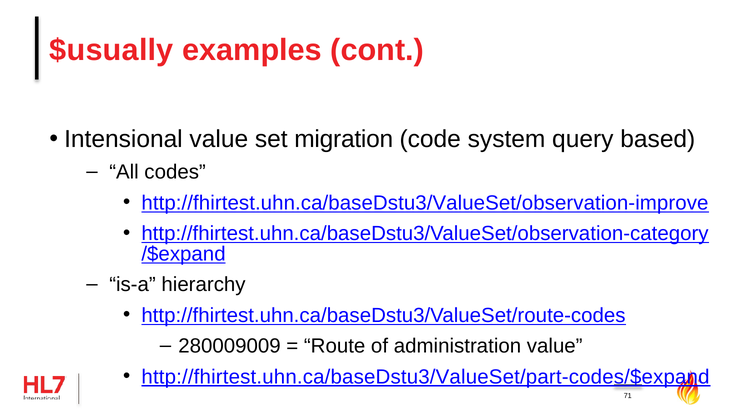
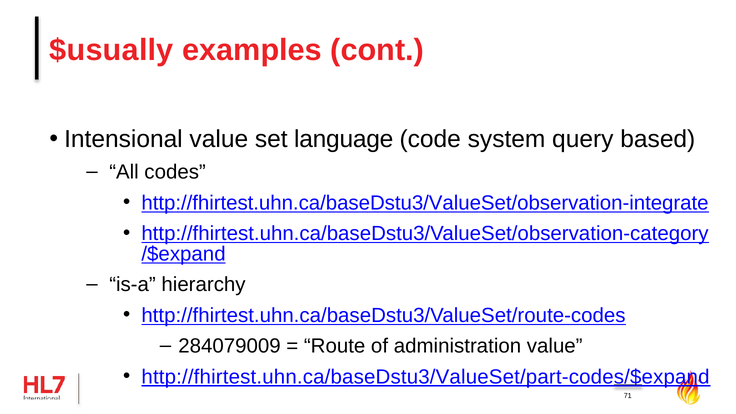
migration: migration -> language
http://fhirtest.uhn.ca/baseDstu3/ValueSet/observation-improve: http://fhirtest.uhn.ca/baseDstu3/ValueSet/observation-improve -> http://fhirtest.uhn.ca/baseDstu3/ValueSet/observation-integrate
280009009: 280009009 -> 284079009
